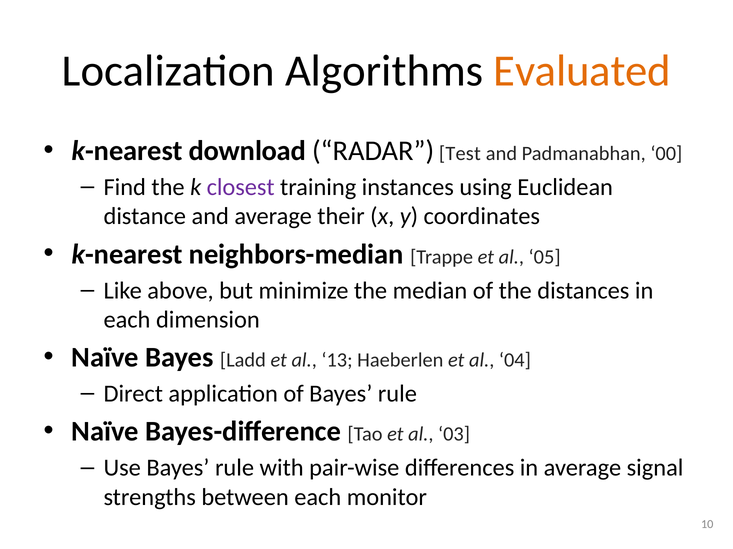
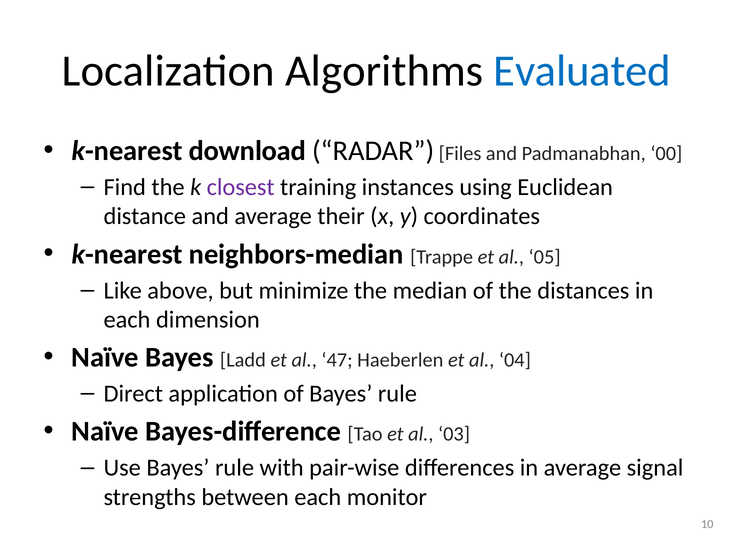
Evaluated colour: orange -> blue
Test: Test -> Files
13: 13 -> 47
